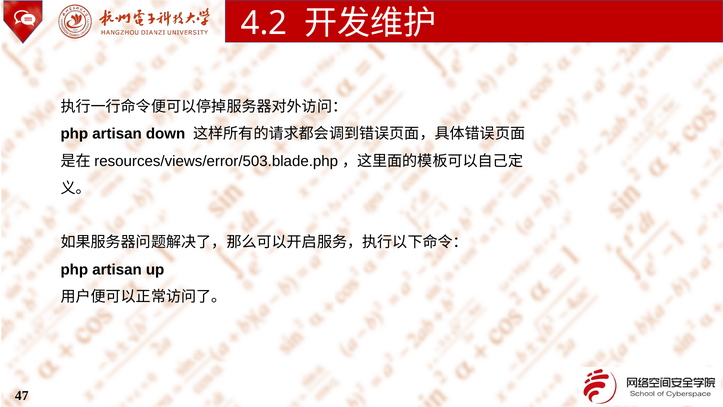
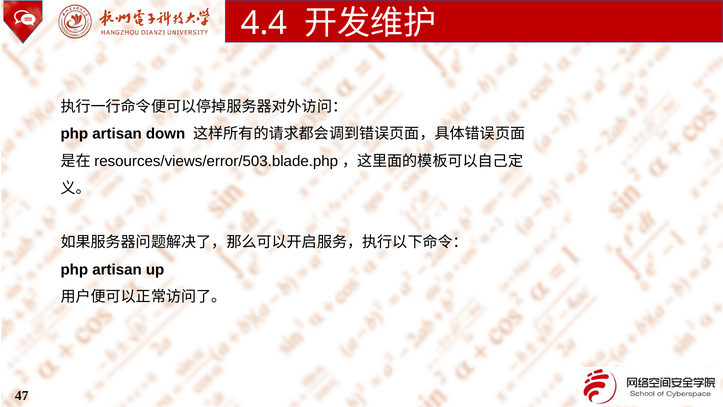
4.2: 4.2 -> 4.4
